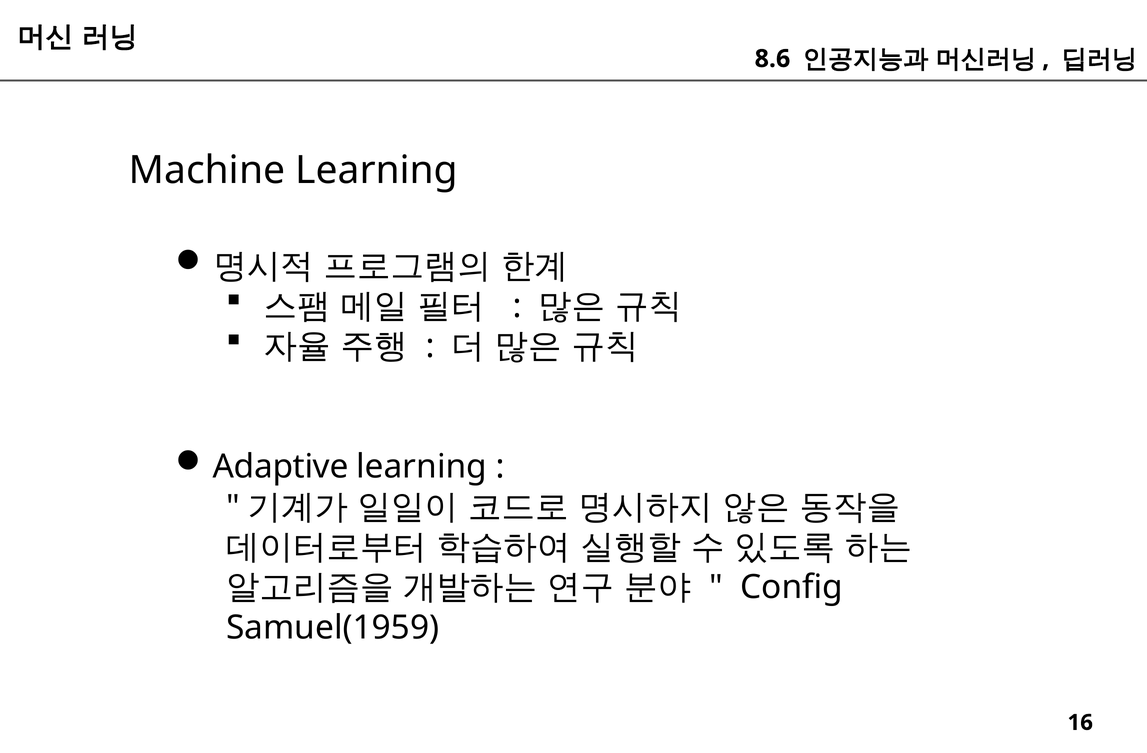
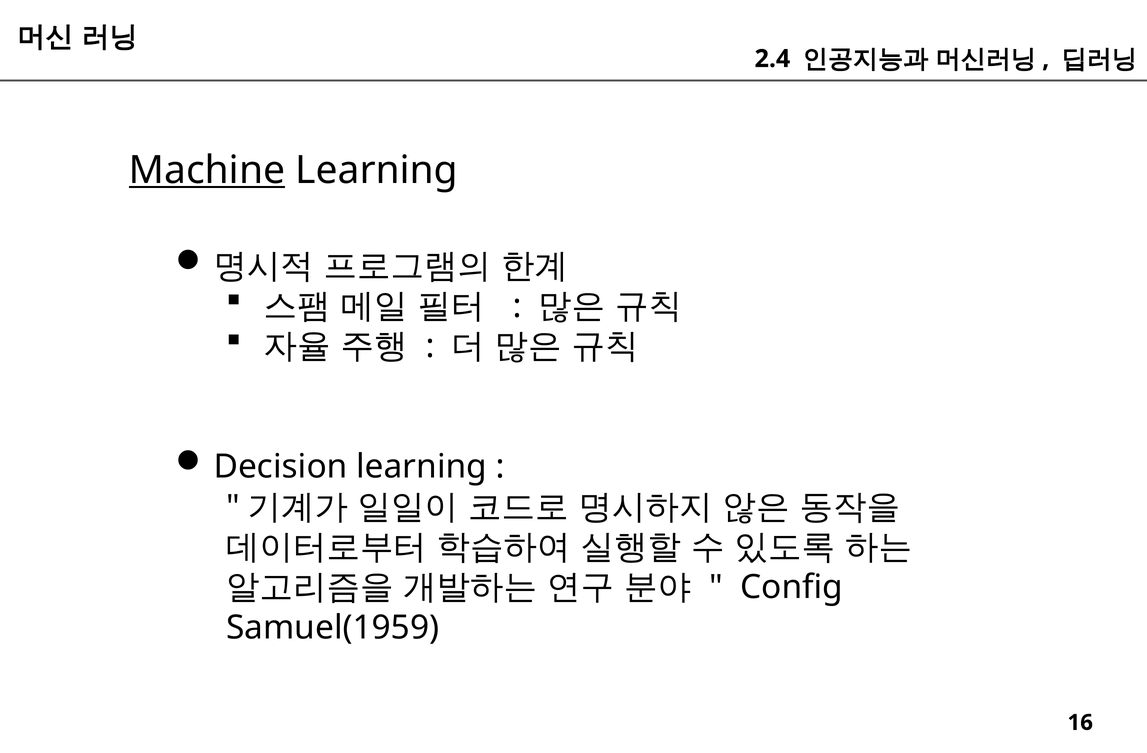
8.6: 8.6 -> 2.4
Machine underline: none -> present
Adaptive: Adaptive -> Decision
